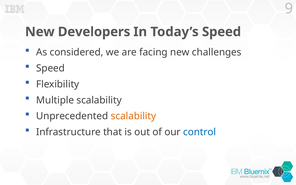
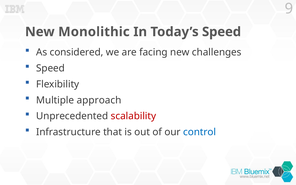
Developers: Developers -> Monolithic
Multiple scalability: scalability -> approach
scalability at (133, 116) colour: orange -> red
